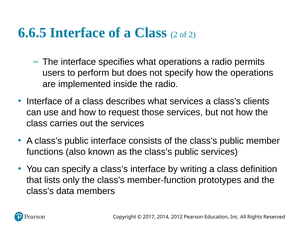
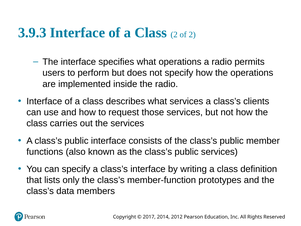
6.6.5: 6.6.5 -> 3.9.3
